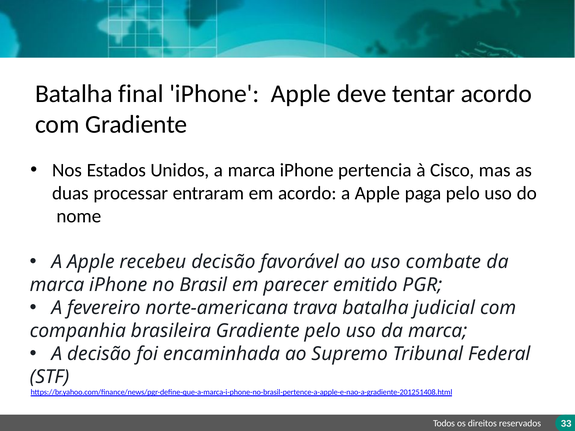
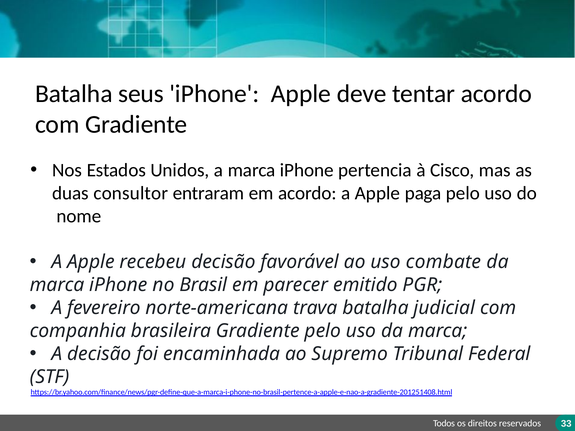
final: final -> seus
processar: processar -> consultor
